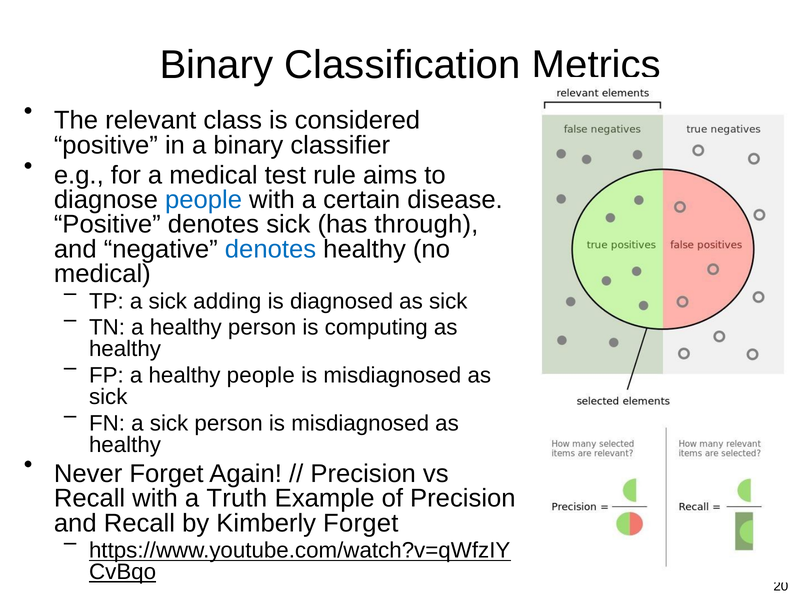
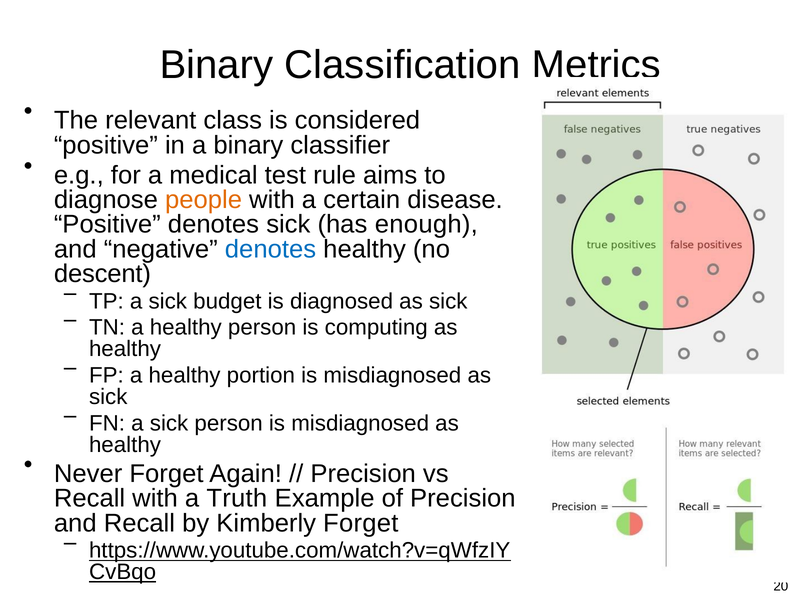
people at (204, 200) colour: blue -> orange
through: through -> enough
medical at (102, 274): medical -> descent
adding: adding -> budget
healthy people: people -> portion
